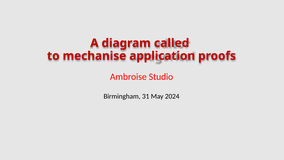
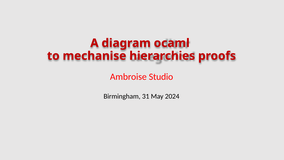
called: called -> ocaml
application: application -> hierarchies
